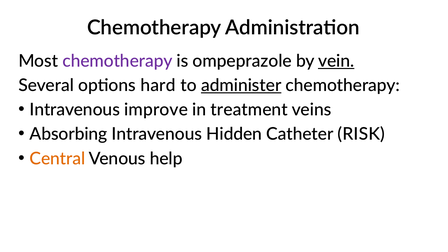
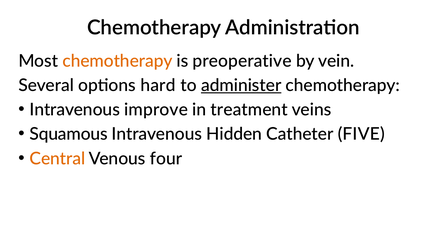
chemotherapy at (118, 61) colour: purple -> orange
ompeprazole: ompeprazole -> preoperative
vein underline: present -> none
Absorbing: Absorbing -> Squamous
RISK: RISK -> FIVE
help: help -> four
